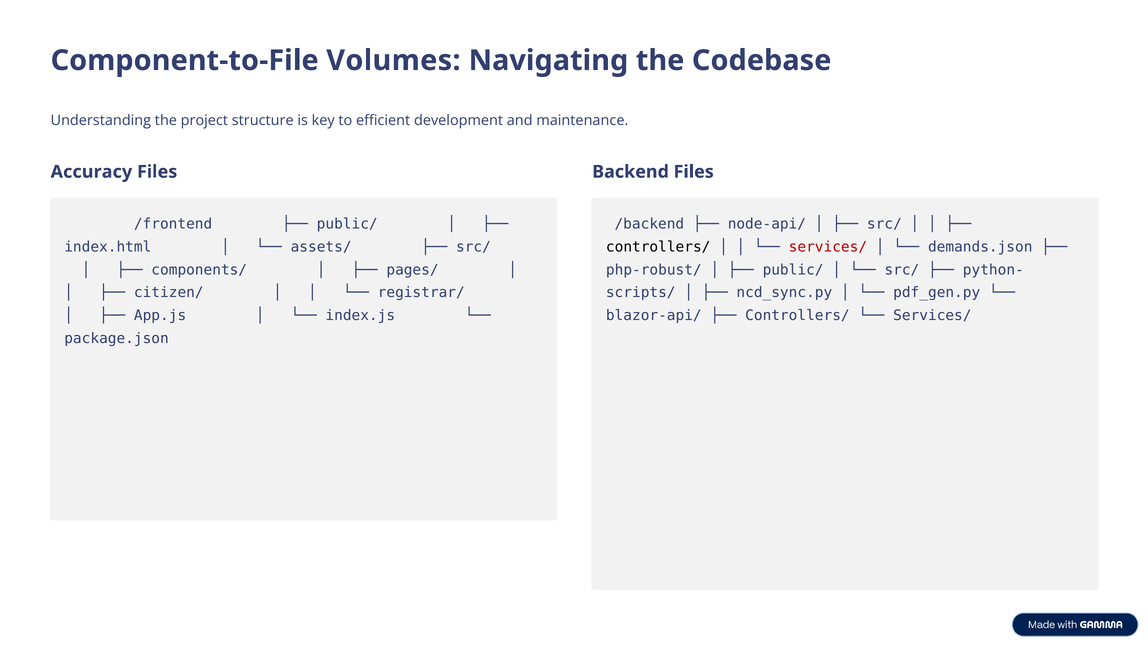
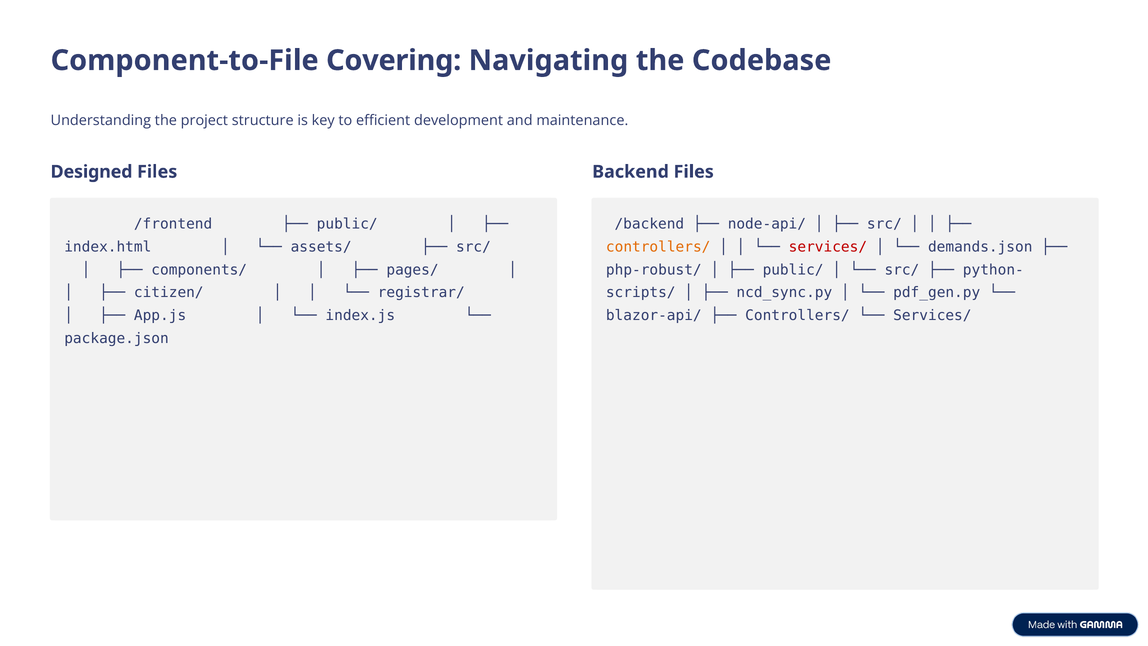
Volumes: Volumes -> Covering
Accuracy: Accuracy -> Designed
controllers/ at (658, 247) colour: black -> orange
